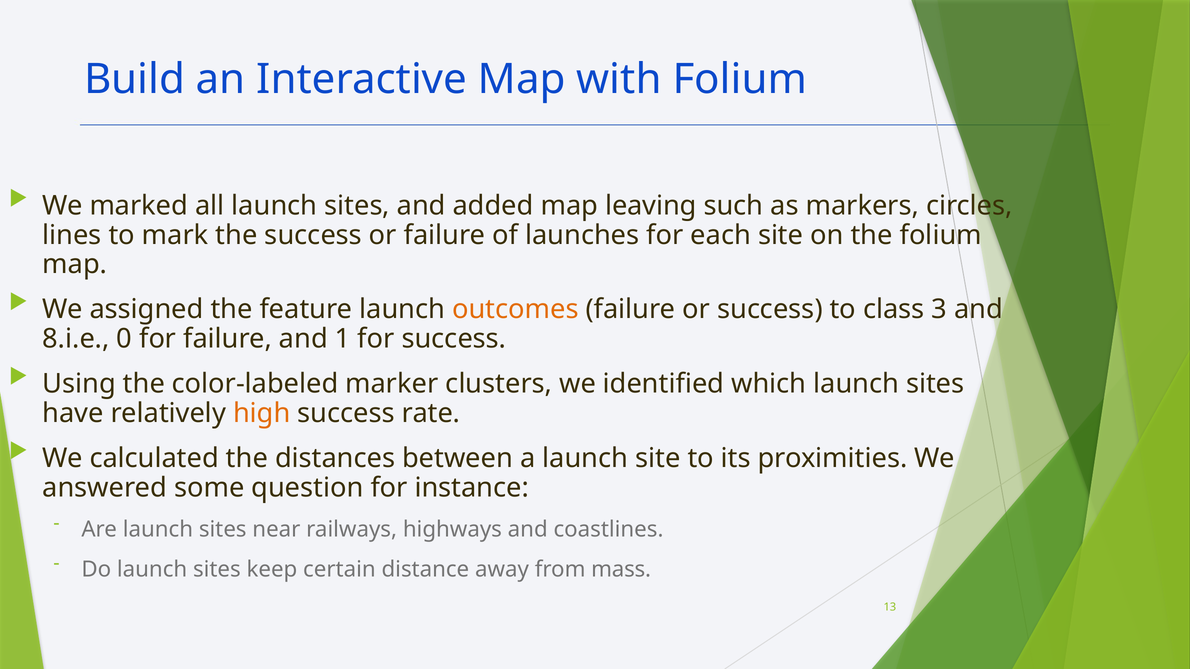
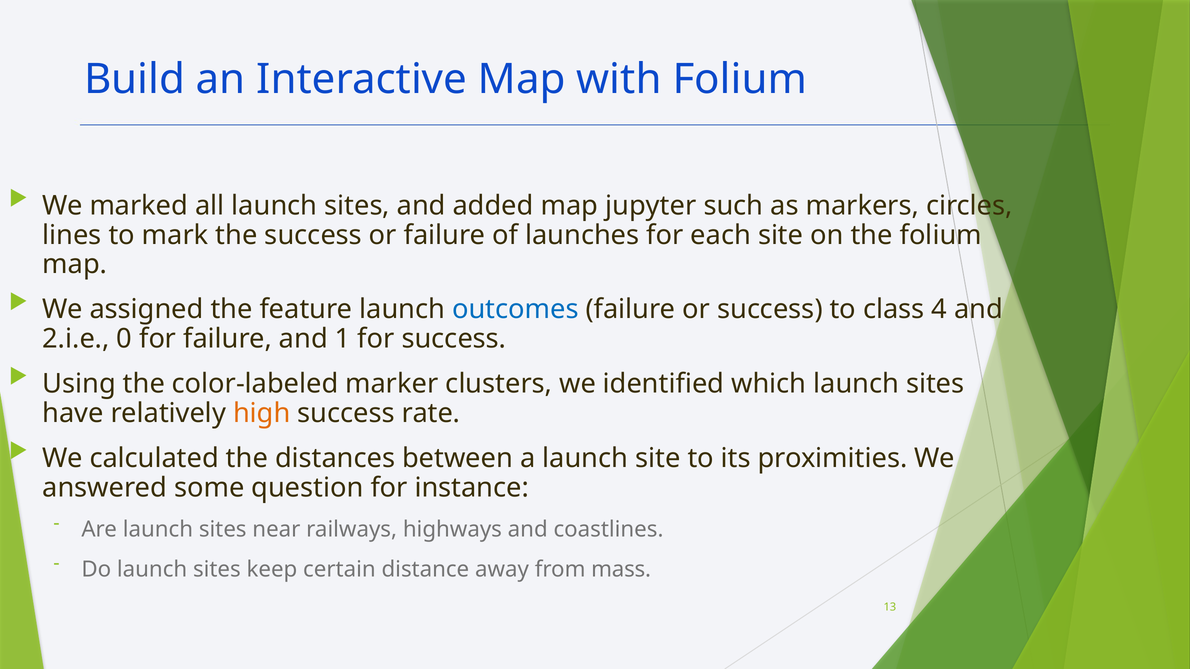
leaving: leaving -> jupyter
outcomes colour: orange -> blue
3: 3 -> 4
8.i.e: 8.i.e -> 2.i.e
